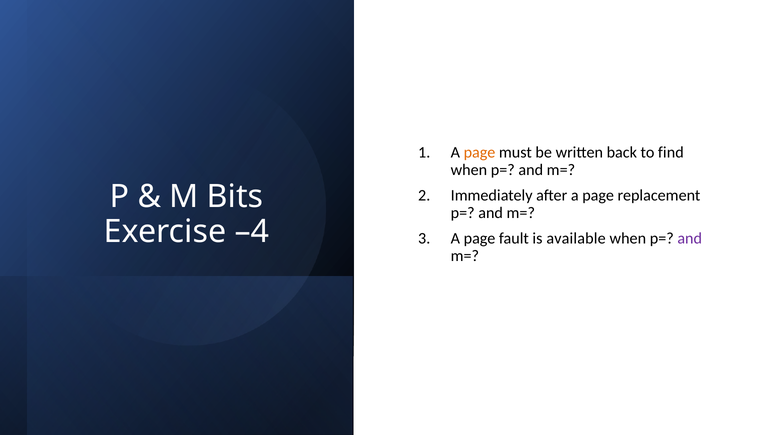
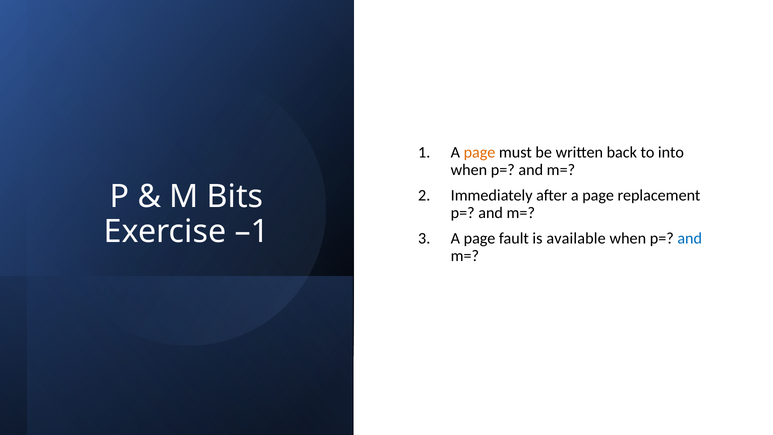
find: find -> into
–4: –4 -> –1
and at (690, 238) colour: purple -> blue
